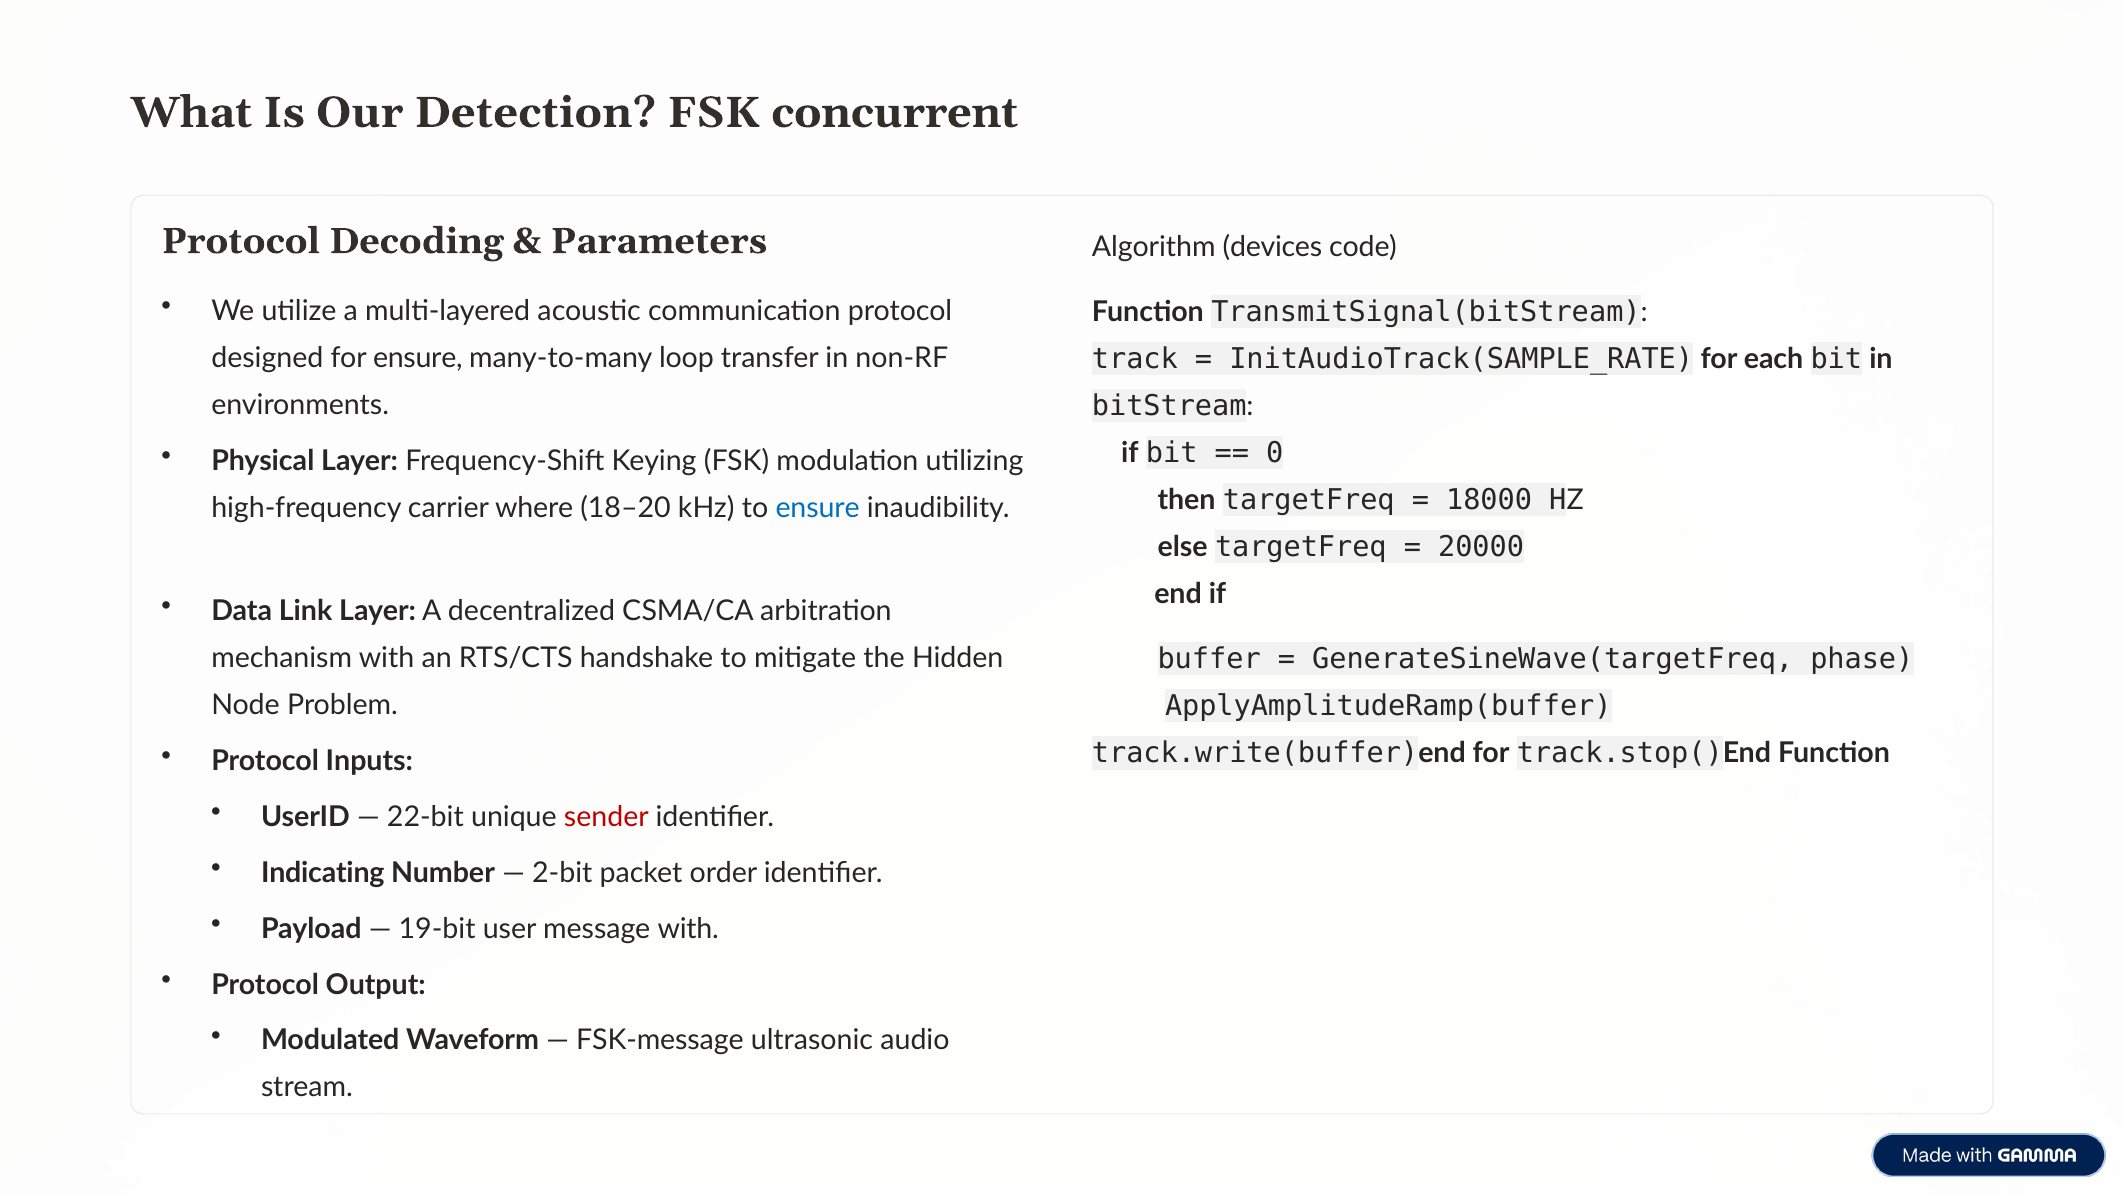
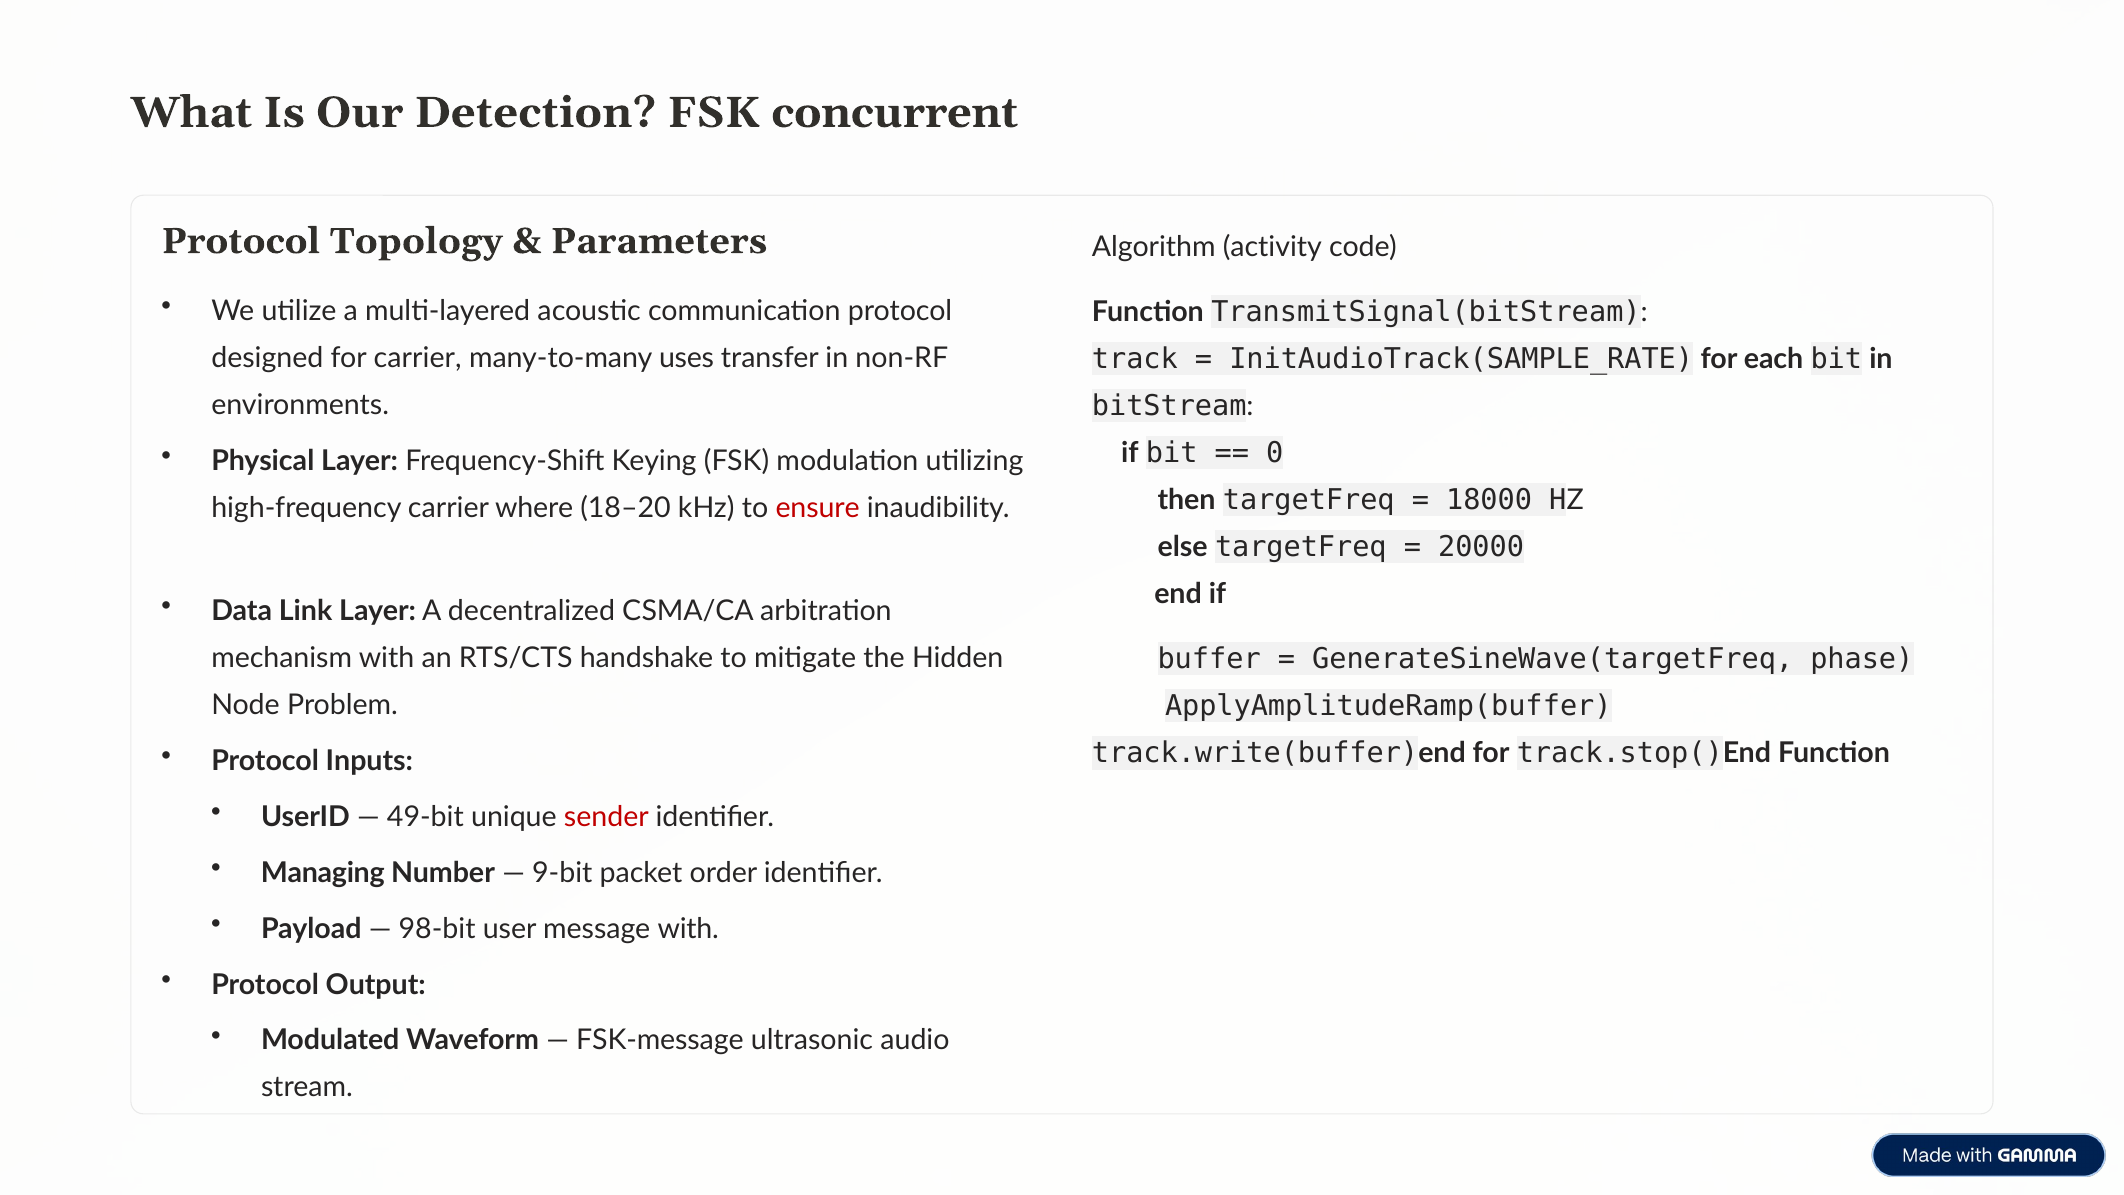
Decoding: Decoding -> Topology
devices: devices -> activity
for ensure: ensure -> carrier
loop: loop -> uses
ensure at (818, 508) colour: blue -> red
22-bit: 22-bit -> 49-bit
Indicating: Indicating -> Managing
2-bit: 2-bit -> 9-bit
19-bit: 19-bit -> 98-bit
